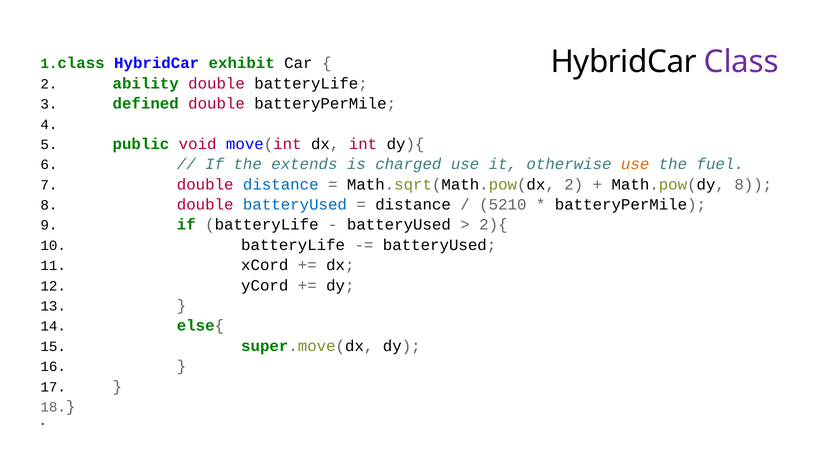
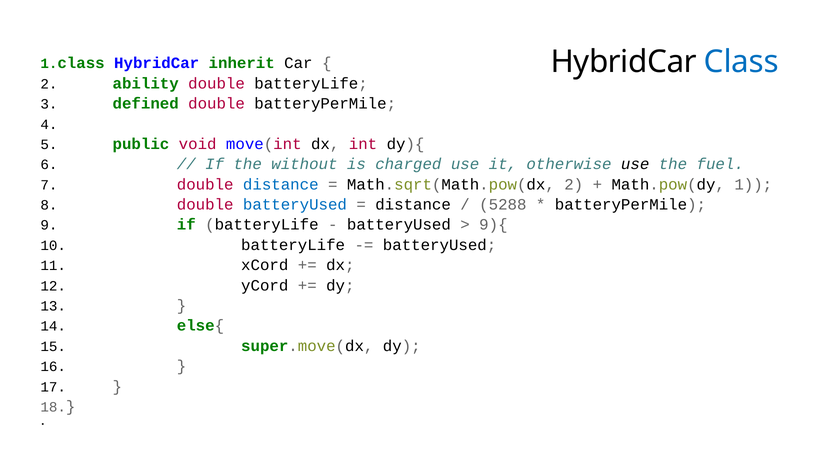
Class colour: purple -> blue
exhibit: exhibit -> inherit
extends: extends -> without
use at (635, 164) colour: orange -> black
Math.pow(dy 8: 8 -> 1
5210: 5210 -> 5288
2){: 2){ -> 9){
